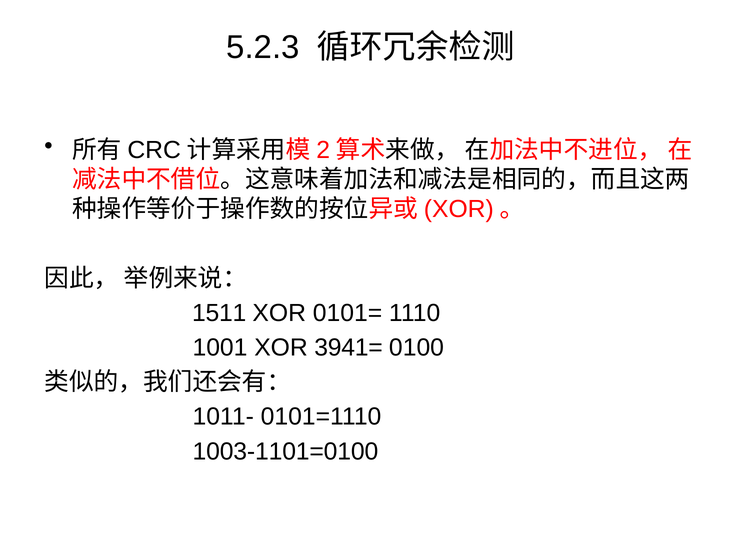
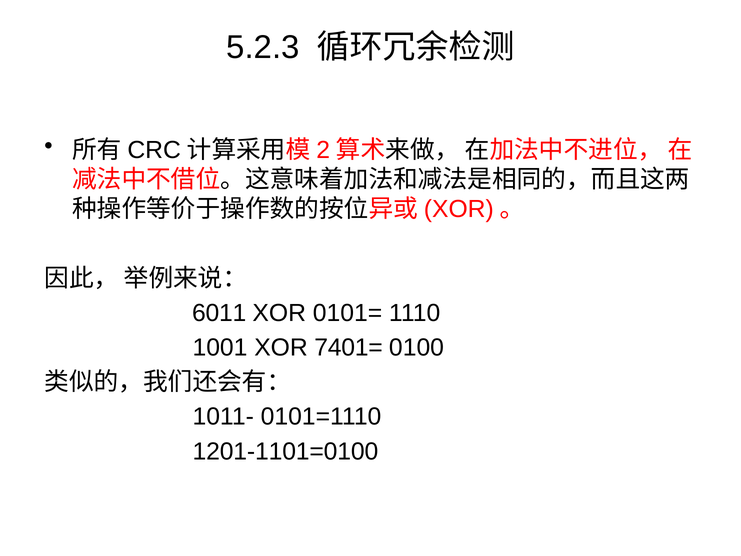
1511: 1511 -> 6011
3941=: 3941= -> 7401=
1003-1101=0100: 1003-1101=0100 -> 1201-1101=0100
